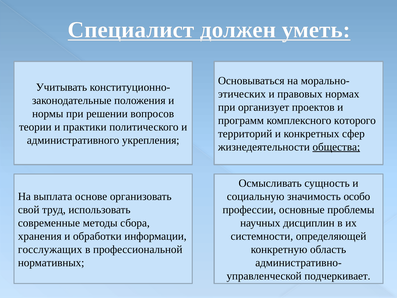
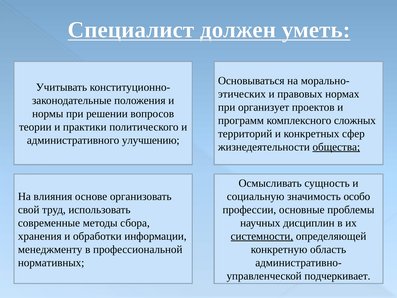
которого: которого -> сложных
укрепления: укрепления -> улучшению
выплата: выплата -> влияния
системности underline: none -> present
госслужащих: госслужащих -> менеджменту
